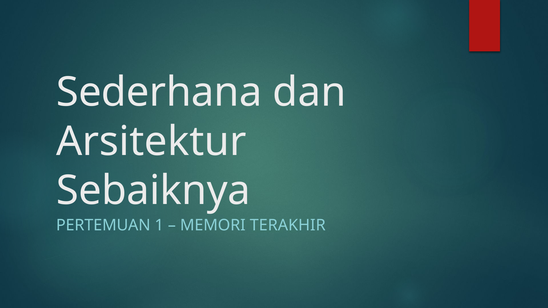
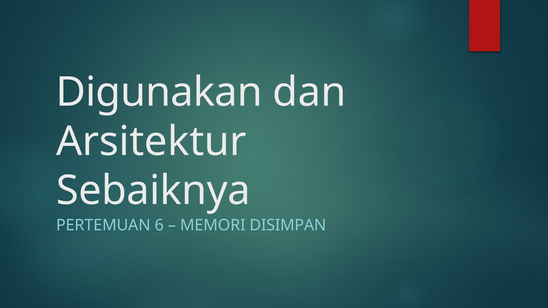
Sederhana: Sederhana -> Digunakan
1: 1 -> 6
TERAKHIR: TERAKHIR -> DISIMPAN
